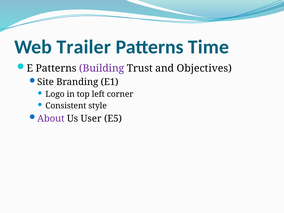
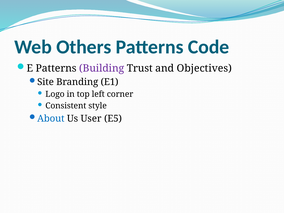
Trailer: Trailer -> Others
Time: Time -> Code
About colour: purple -> blue
